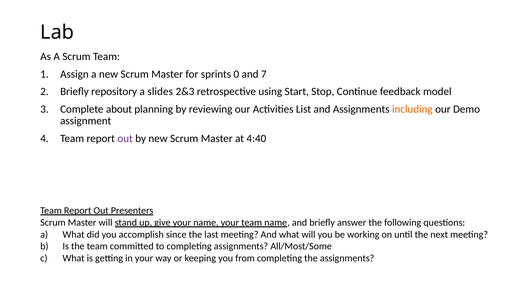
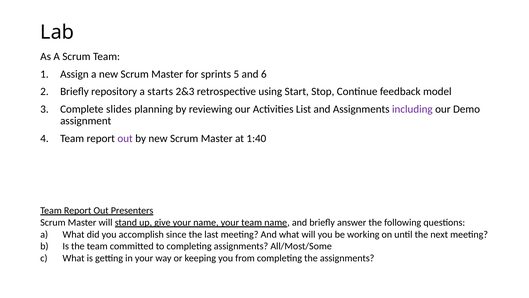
0: 0 -> 5
7: 7 -> 6
slides: slides -> starts
about: about -> slides
including colour: orange -> purple
4:40: 4:40 -> 1:40
